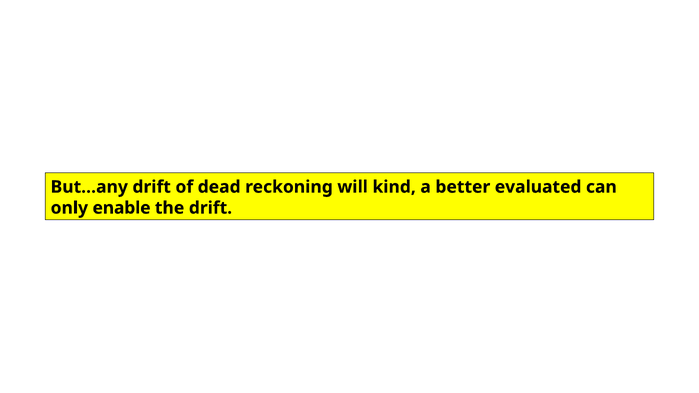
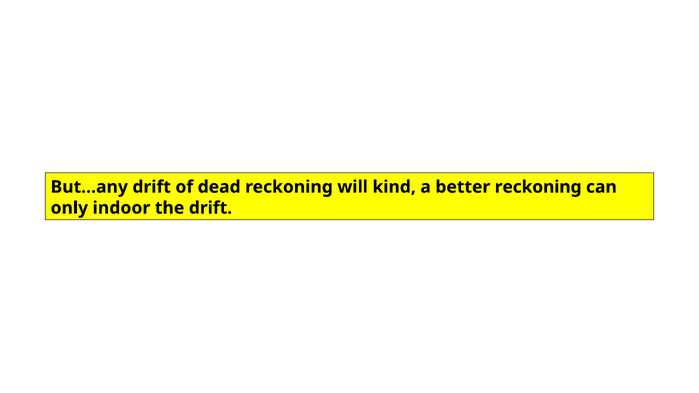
better evaluated: evaluated -> reckoning
enable: enable -> indoor
